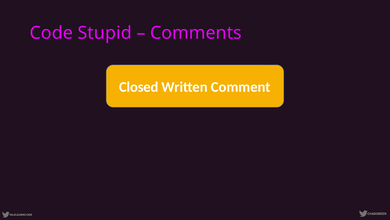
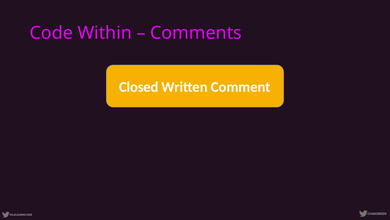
Stupid: Stupid -> Within
